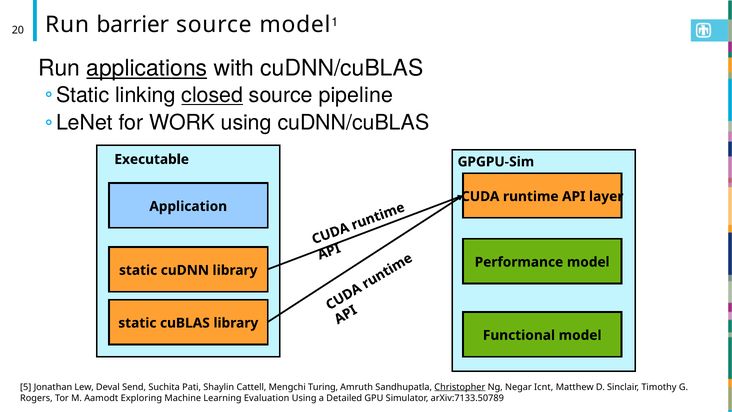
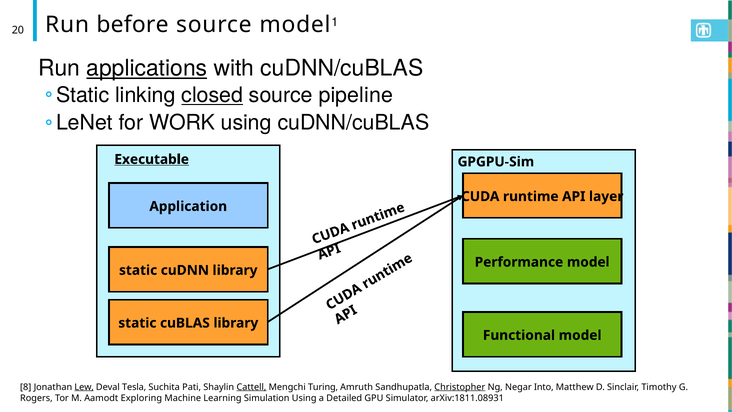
barrier: barrier -> before
Executable underline: none -> present
5: 5 -> 8
Lew underline: none -> present
Send: Send -> Tesla
Cattell underline: none -> present
Icnt: Icnt -> Into
Evaluation: Evaluation -> Simulation
arXiv:7133.50789: arXiv:7133.50789 -> arXiv:1811.08931
